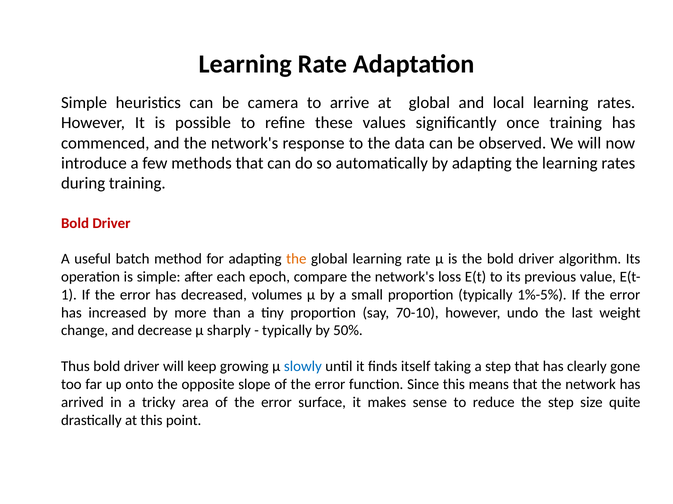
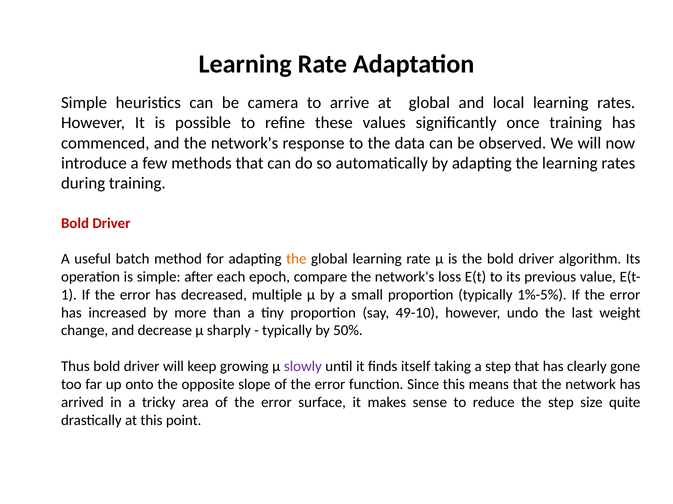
volumes: volumes -> multiple
70-10: 70-10 -> 49-10
slowly colour: blue -> purple
